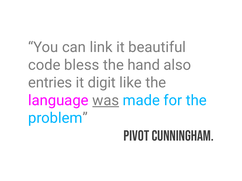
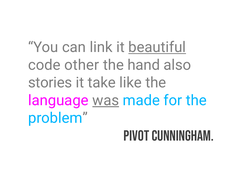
beautiful underline: none -> present
bless: bless -> other
entries: entries -> stories
digit: digit -> take
